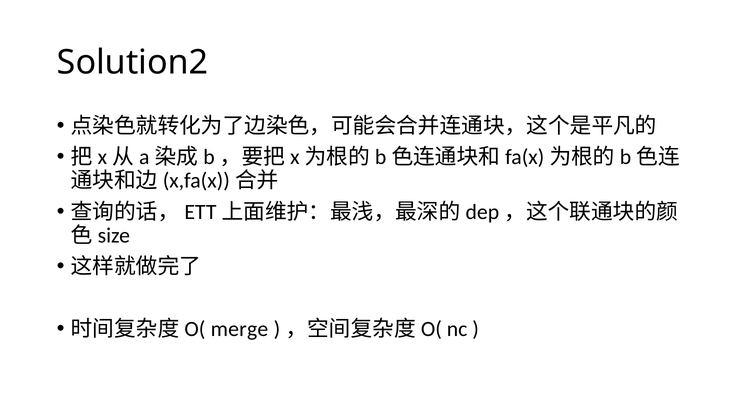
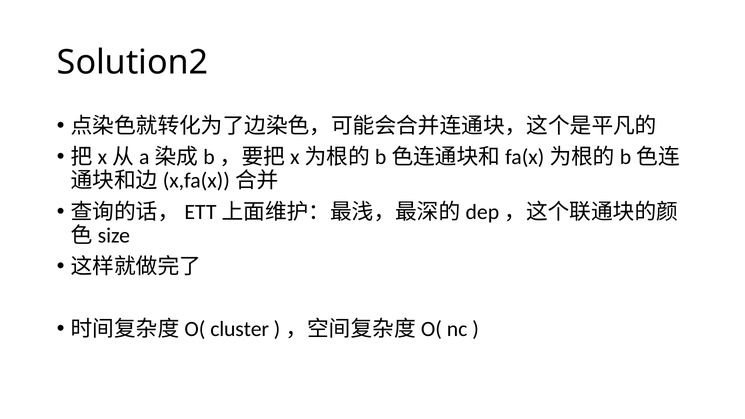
merge: merge -> cluster
